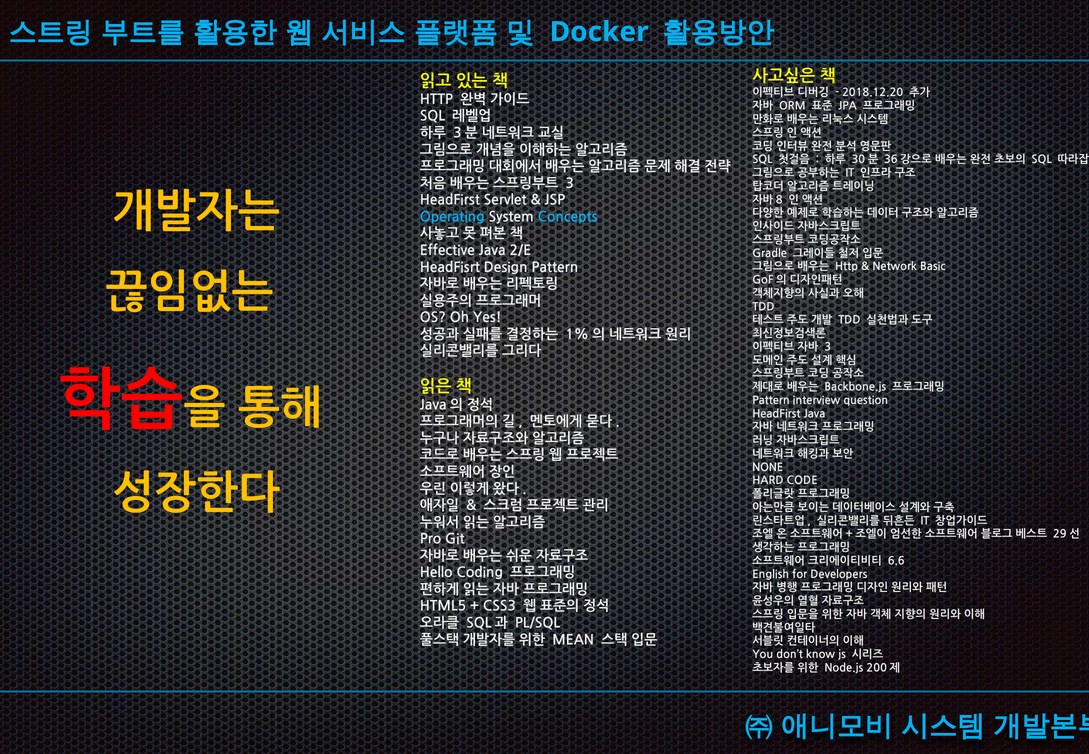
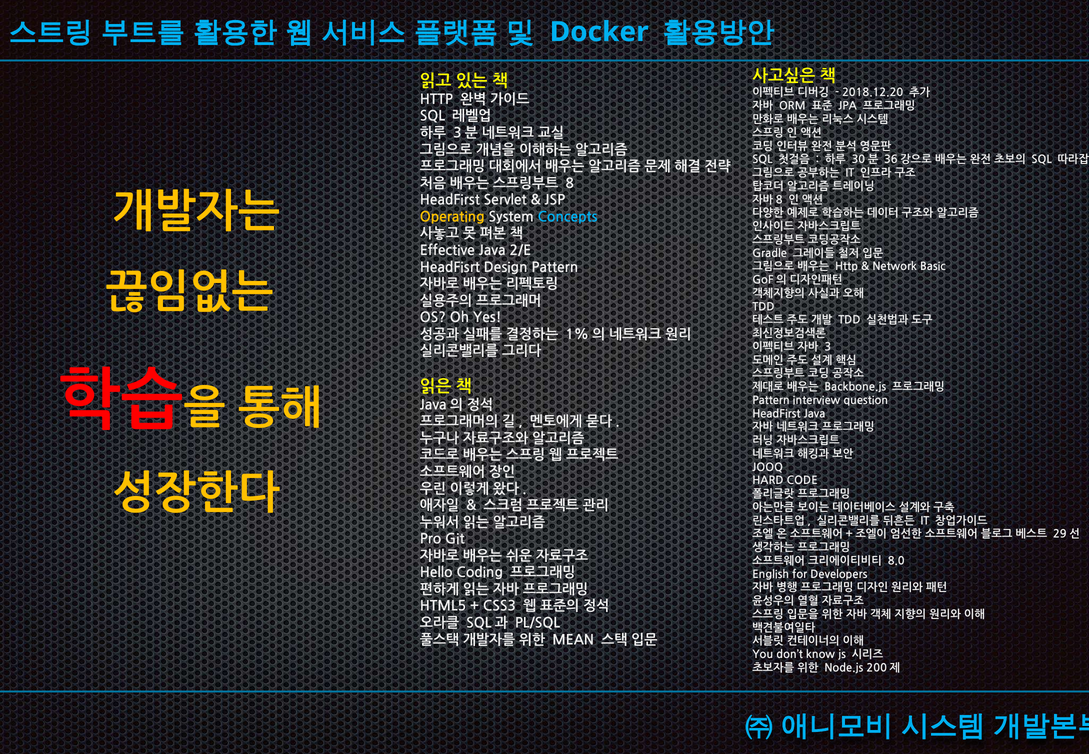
3 at (570, 183): 3 -> 8
Operating colour: light blue -> yellow
NONE: NONE -> JOOQ
6.6: 6.6 -> 8.0
